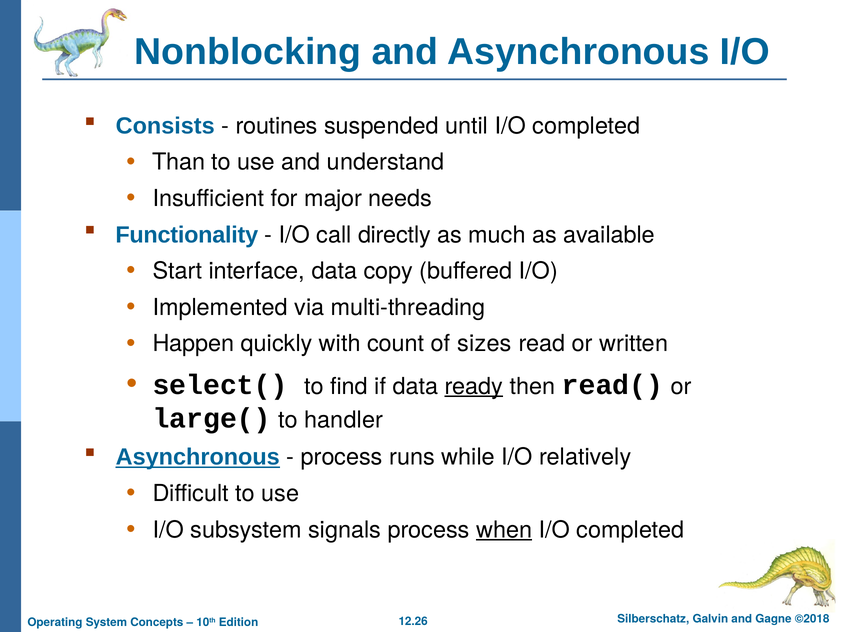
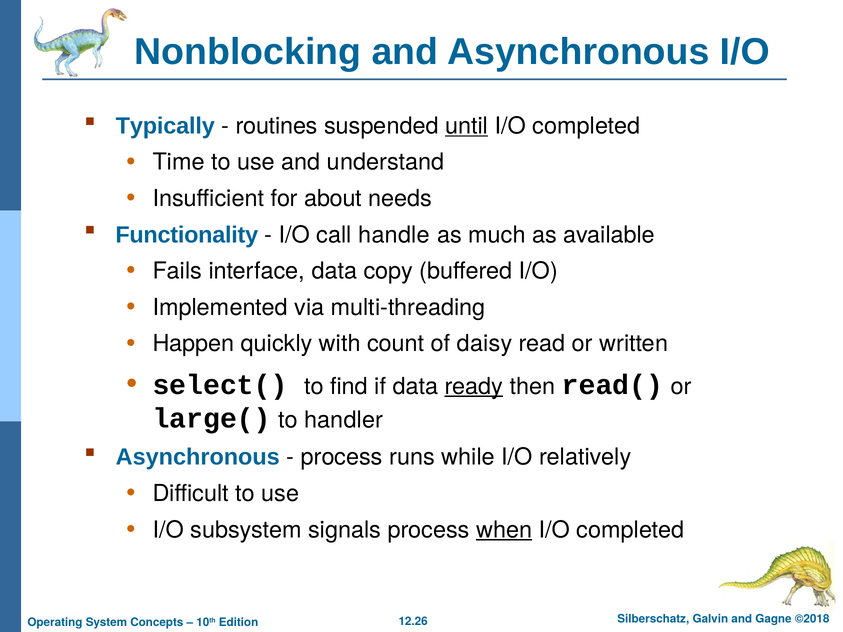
Consists: Consists -> Typically
until underline: none -> present
Than: Than -> Time
major: major -> about
directly: directly -> handle
Start: Start -> Fails
sizes: sizes -> daisy
Asynchronous at (198, 457) underline: present -> none
